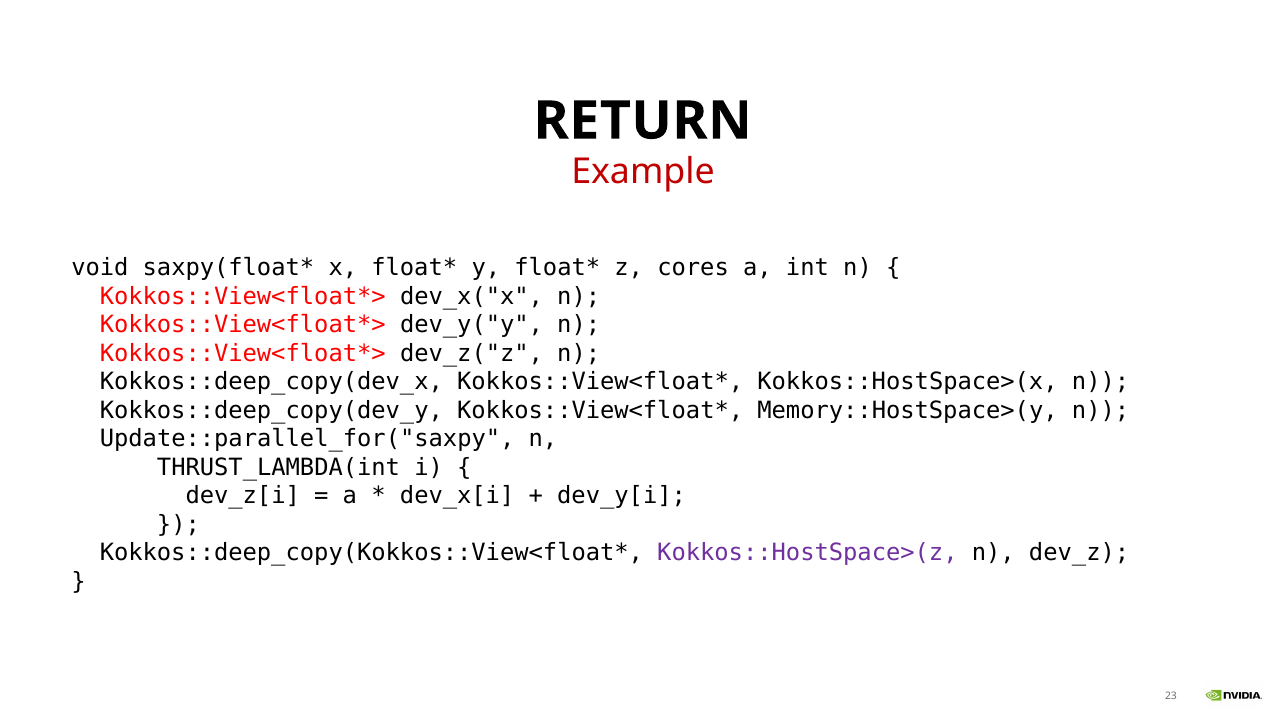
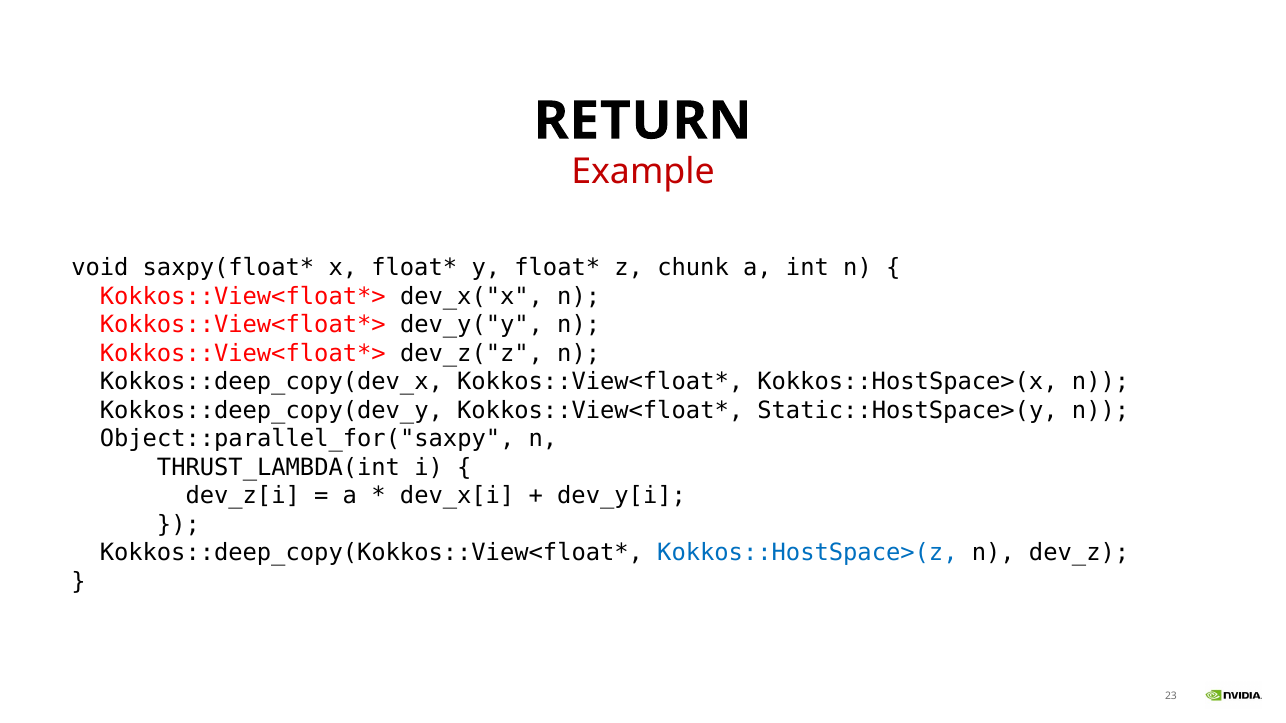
cores: cores -> chunk
Memory::HostSpace>(y: Memory::HostSpace>(y -> Static::HostSpace>(y
Update::parallel_for("saxpy: Update::parallel_for("saxpy -> Object::parallel_for("saxpy
Kokkos::HostSpace>(z colour: purple -> blue
